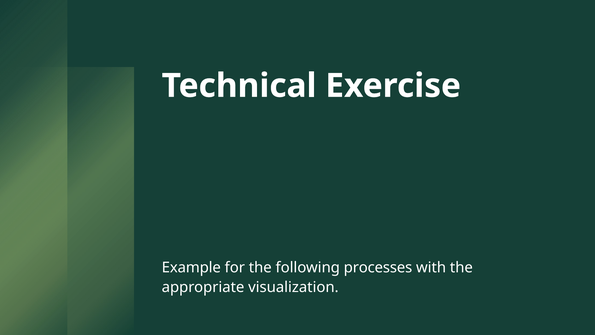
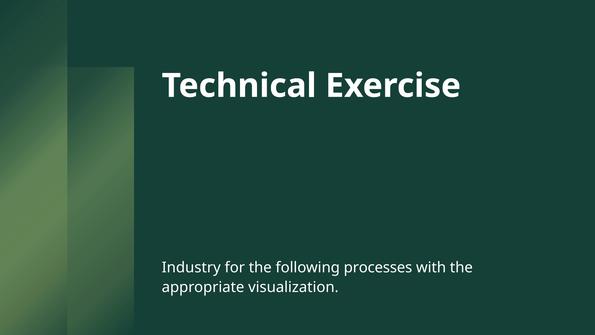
Example: Example -> Industry
